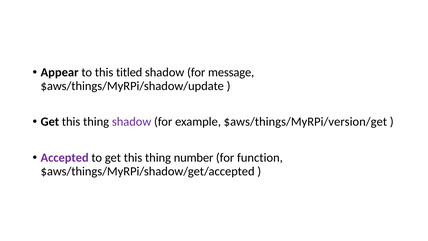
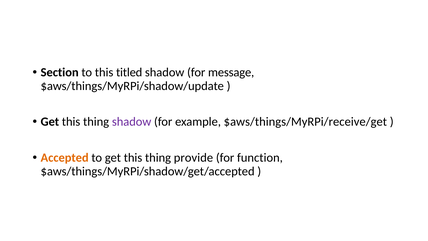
Appear: Appear -> Section
$aws/things/MyRPi/version/get: $aws/things/MyRPi/version/get -> $aws/things/MyRPi/receive/get
Accepted colour: purple -> orange
number: number -> provide
